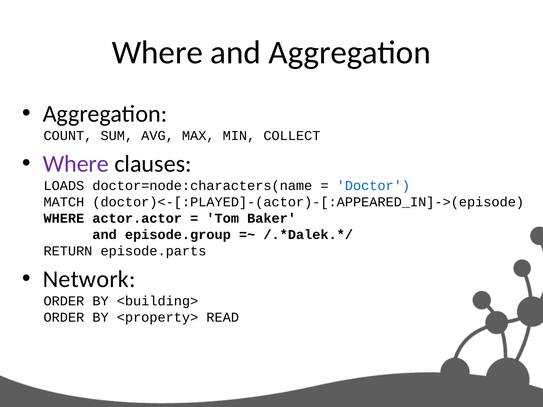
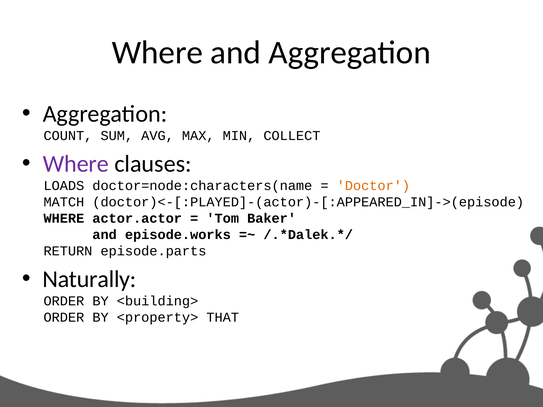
Doctor colour: blue -> orange
episode.group: episode.group -> episode.works
Network: Network -> Naturally
READ: READ -> THAT
